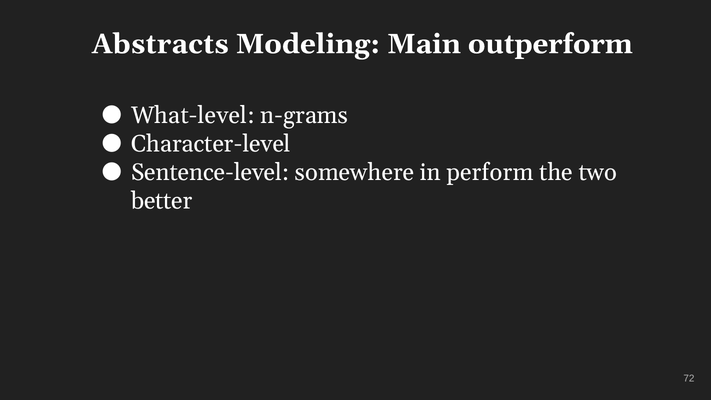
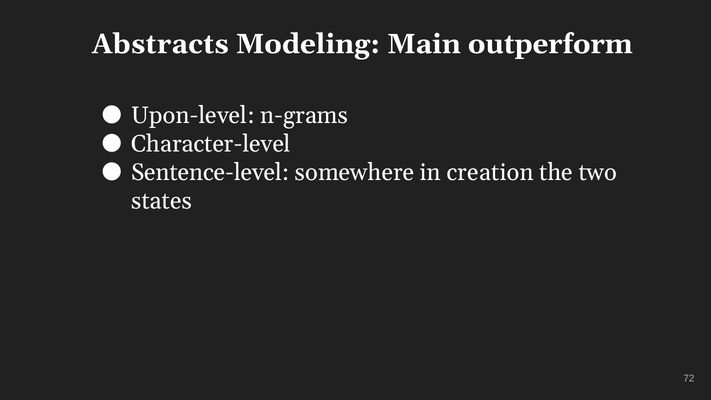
What-level: What-level -> Upon-level
perform: perform -> creation
better: better -> states
